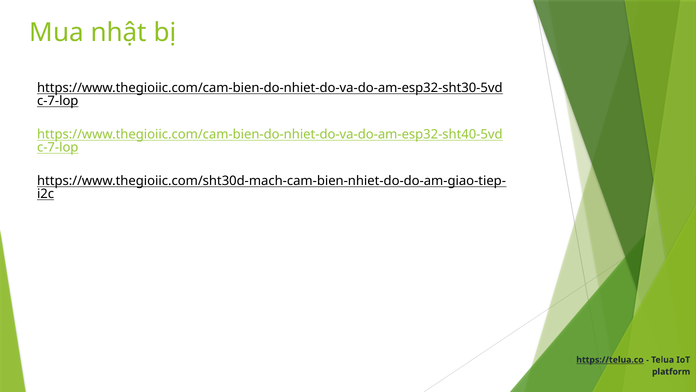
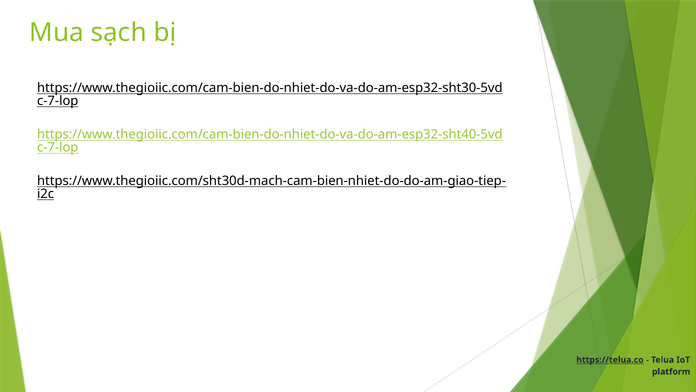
nhật: nhật -> sạch
